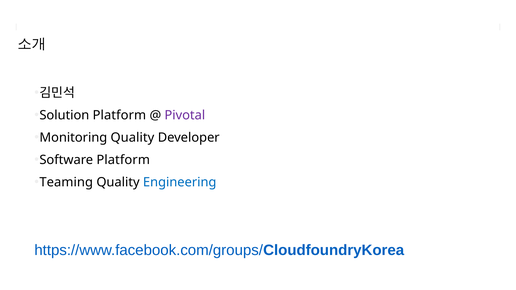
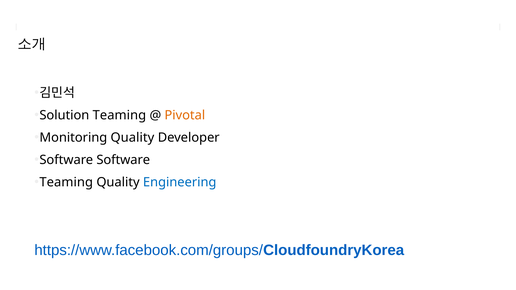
Solution Platform: Platform -> Teaming
Pivotal colour: purple -> orange
Software Platform: Platform -> Software
